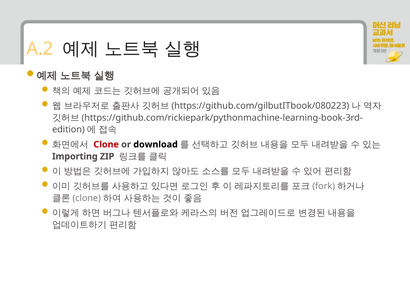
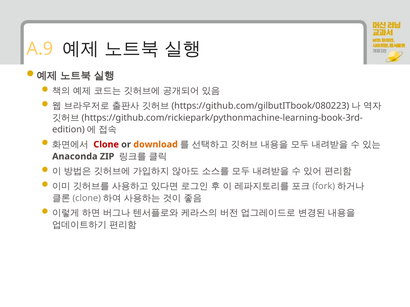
A.2: A.2 -> A.9
download colour: black -> orange
Importing: Importing -> Anaconda
